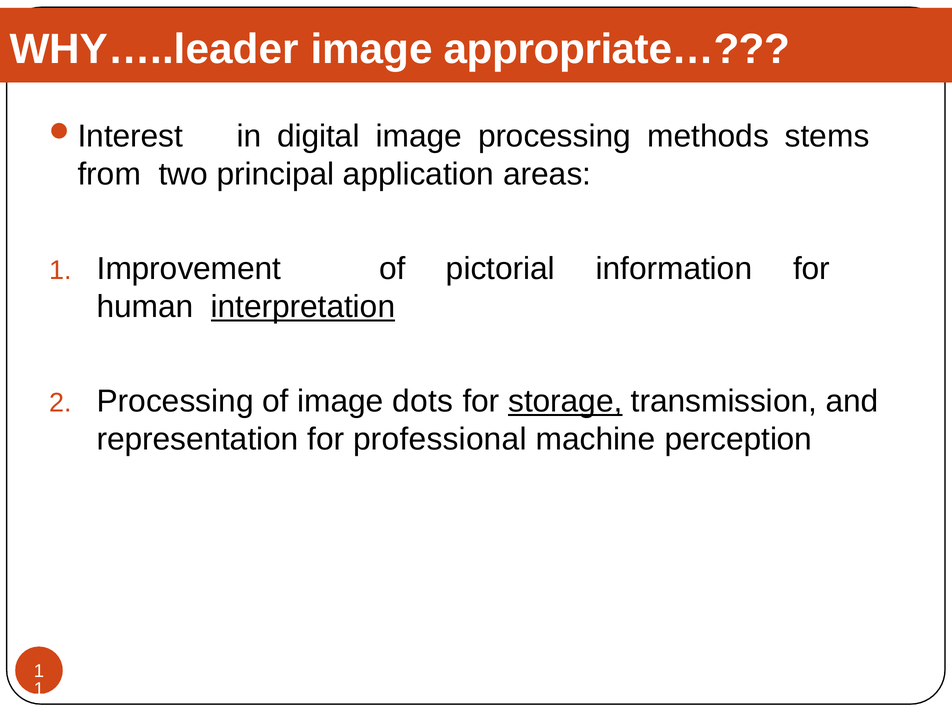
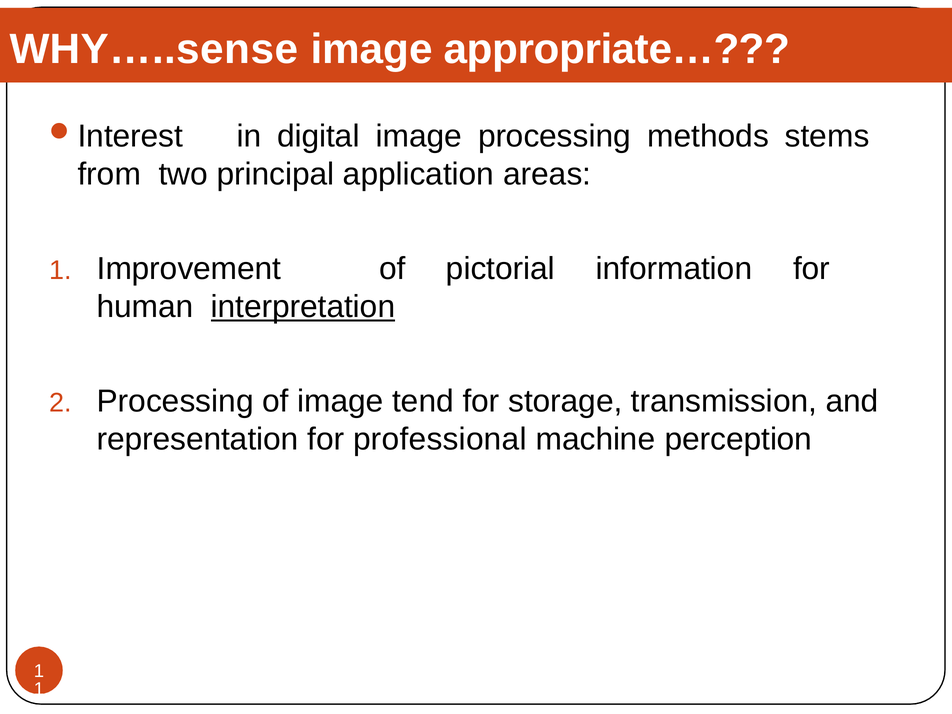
WHY…..leader: WHY…..leader -> WHY…..sense
dots: dots -> tend
storage underline: present -> none
